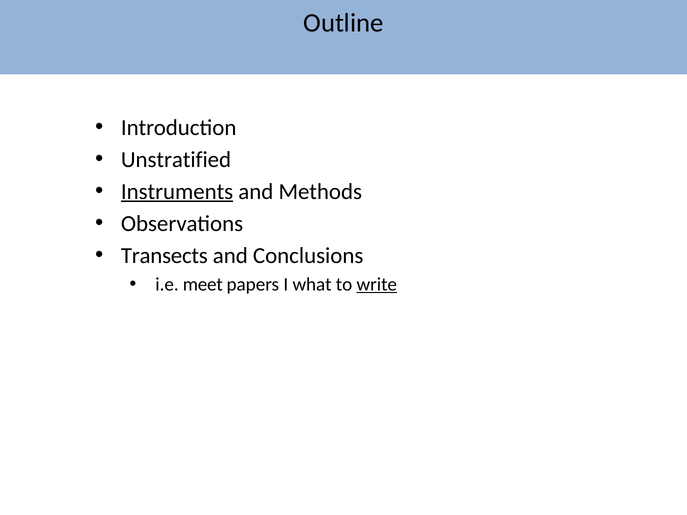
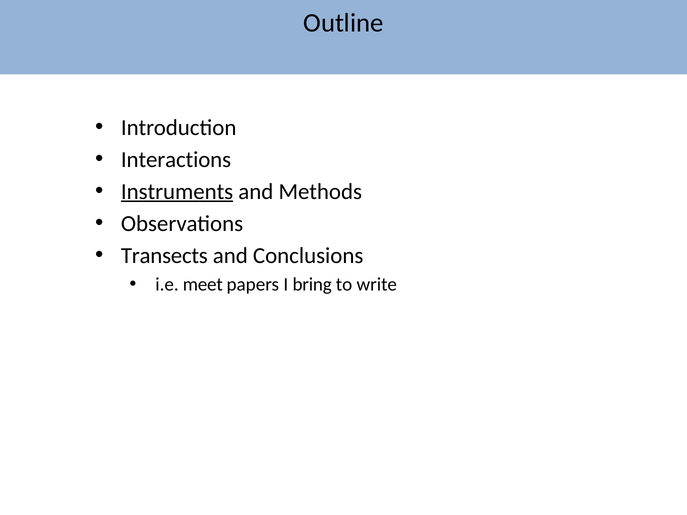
Unstratified: Unstratified -> Interactions
what: what -> bring
write underline: present -> none
